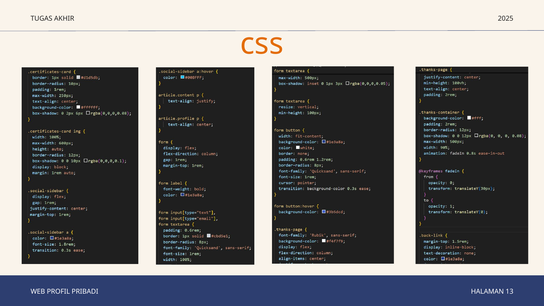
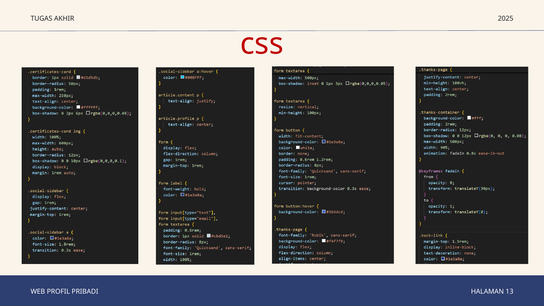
css colour: orange -> red
